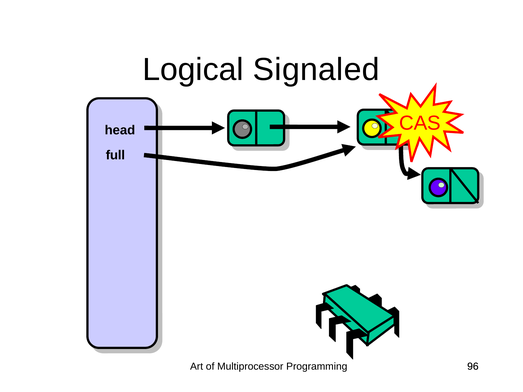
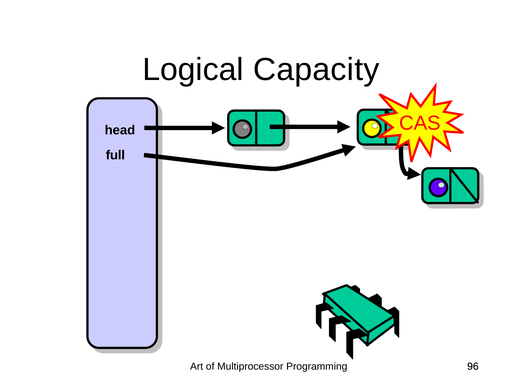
Signaled: Signaled -> Capacity
